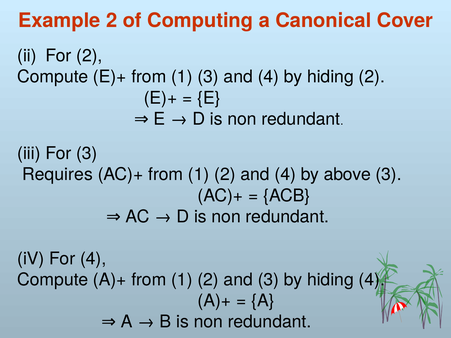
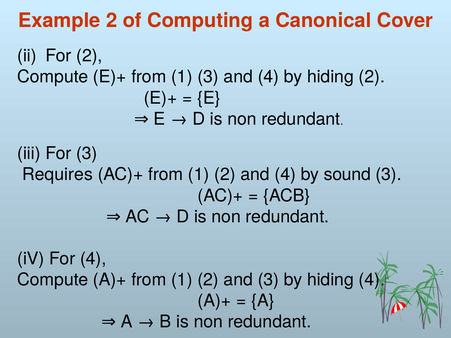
above: above -> sound
